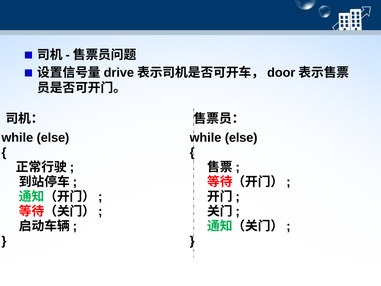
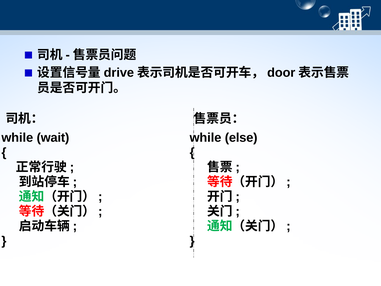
else at (53, 138): else -> wait
